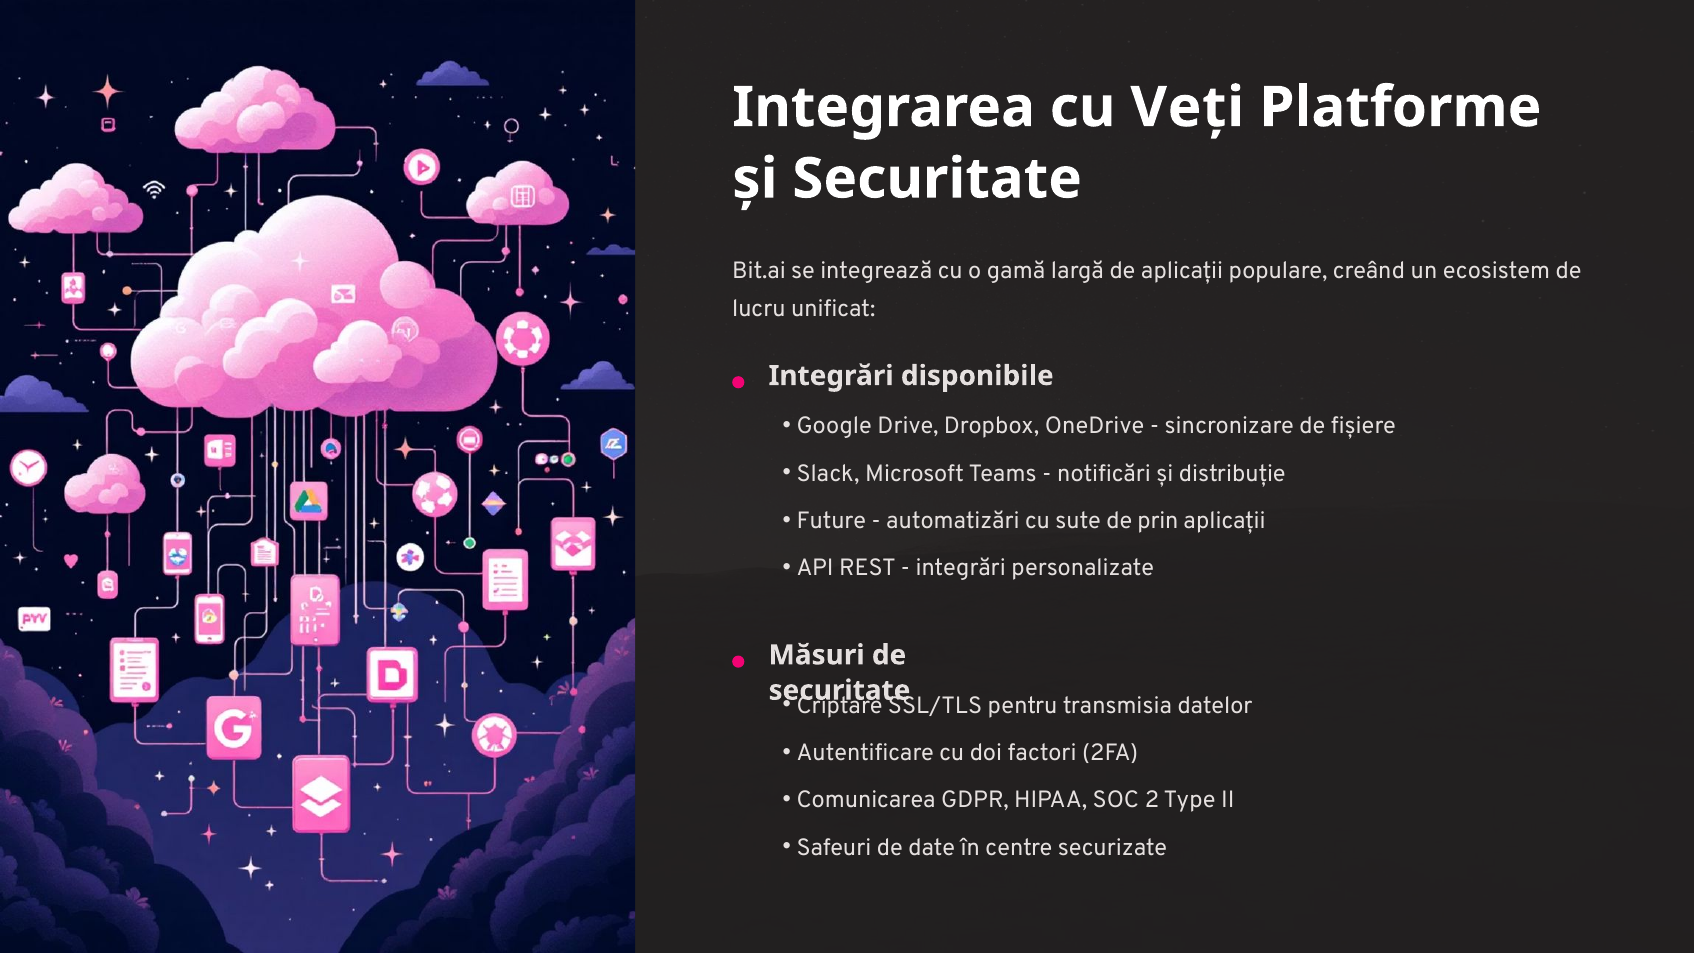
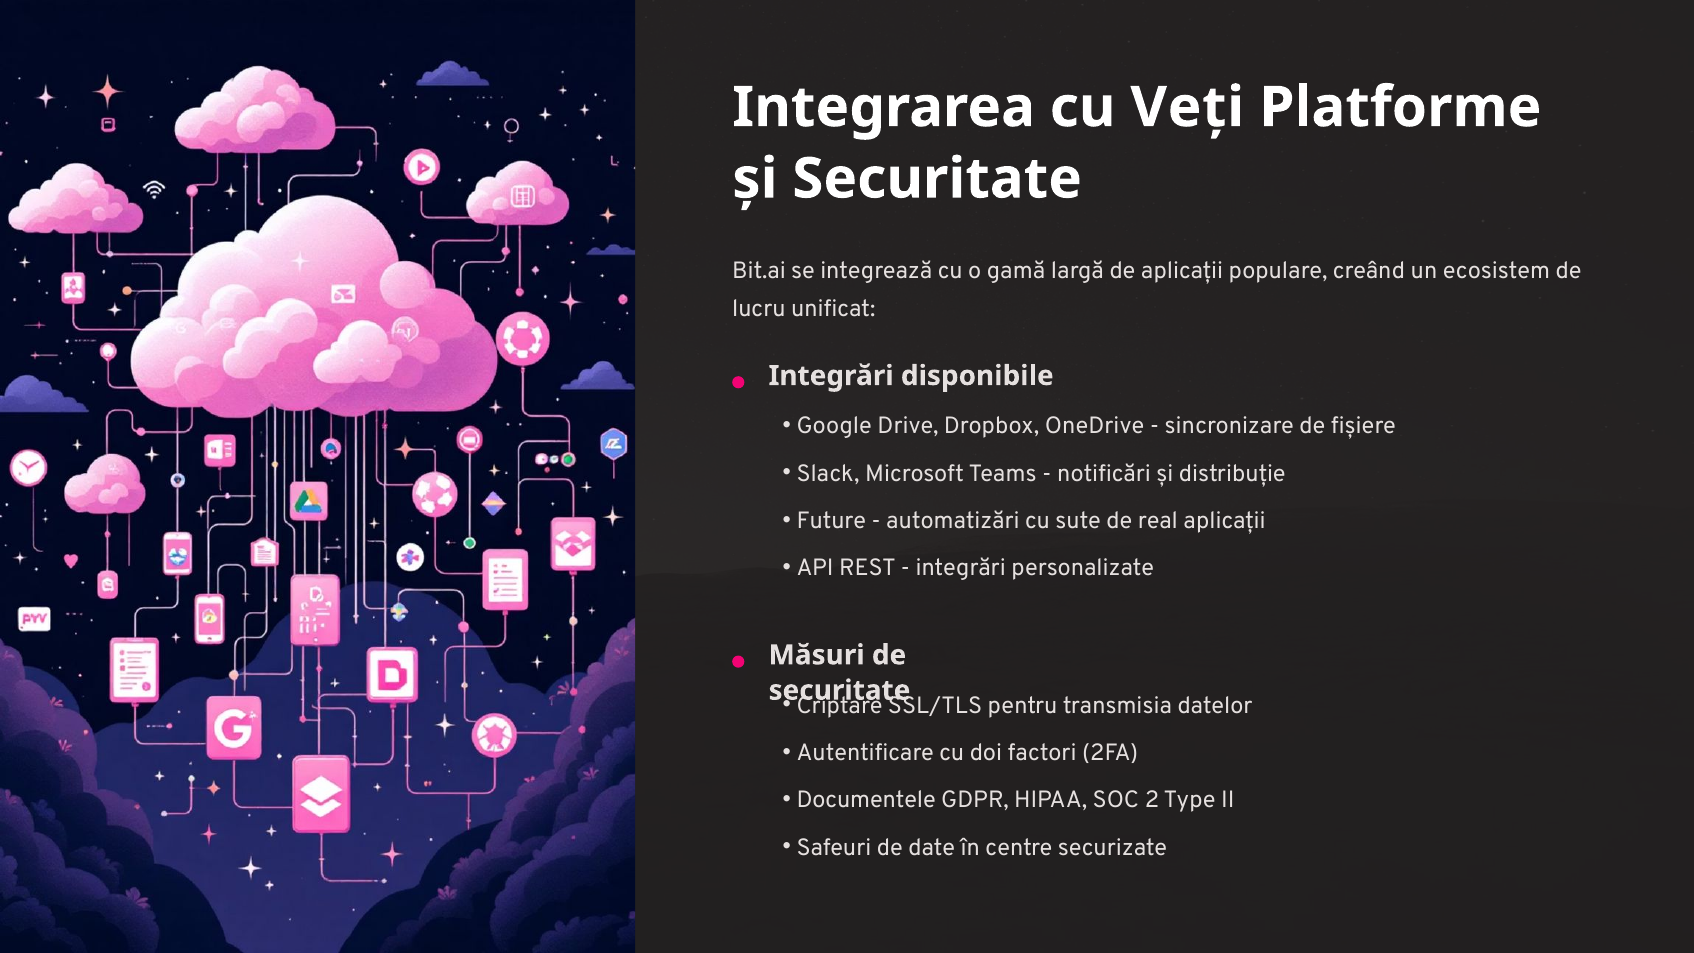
prin: prin -> real
Comunicarea: Comunicarea -> Documentele
